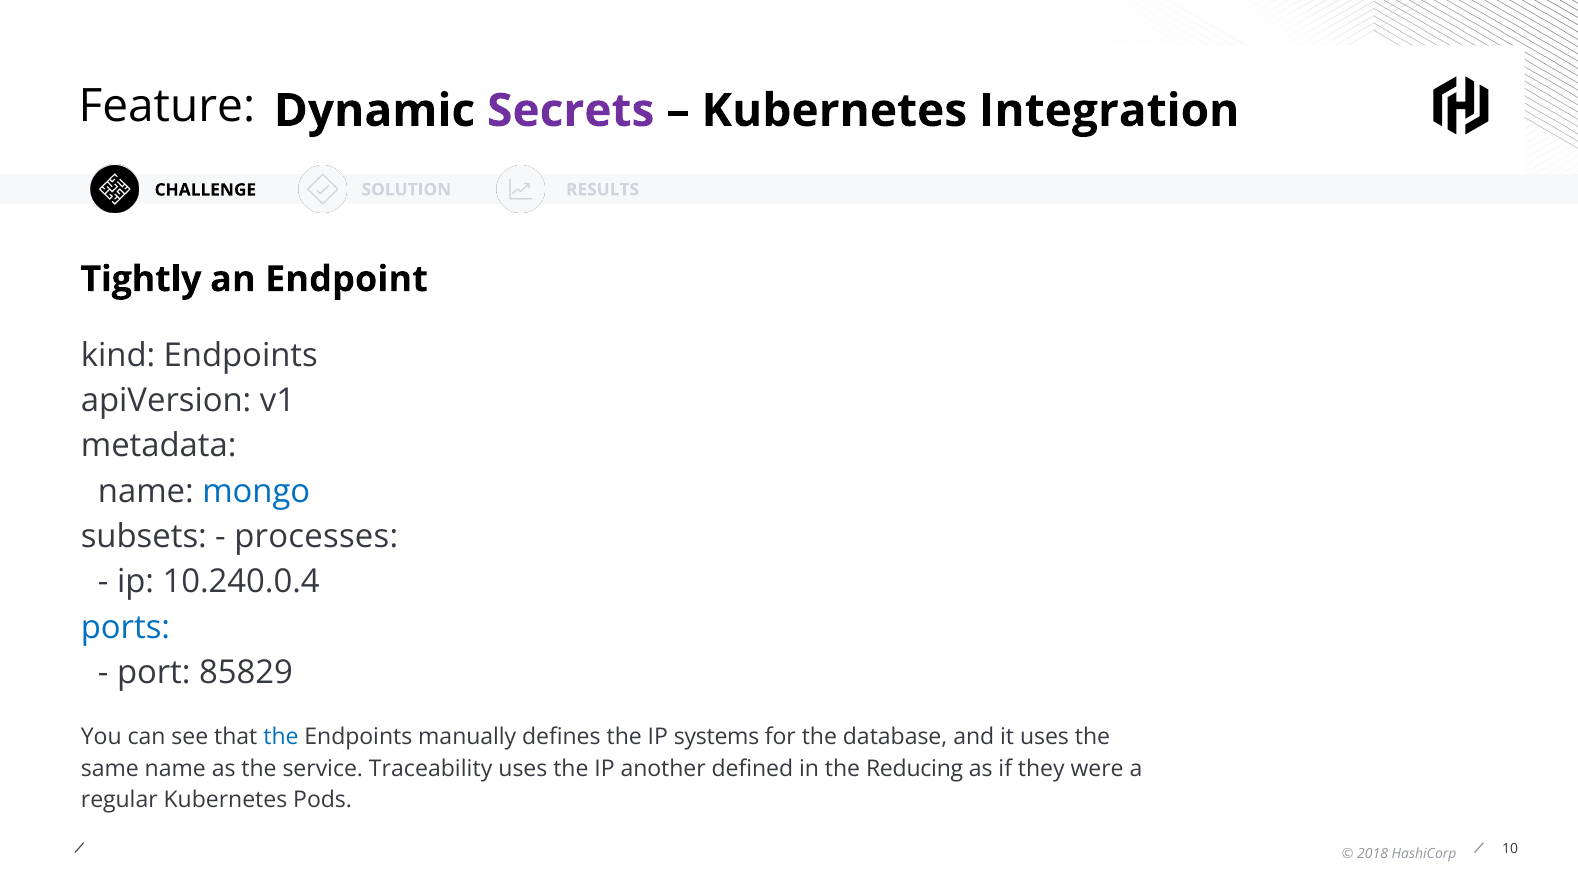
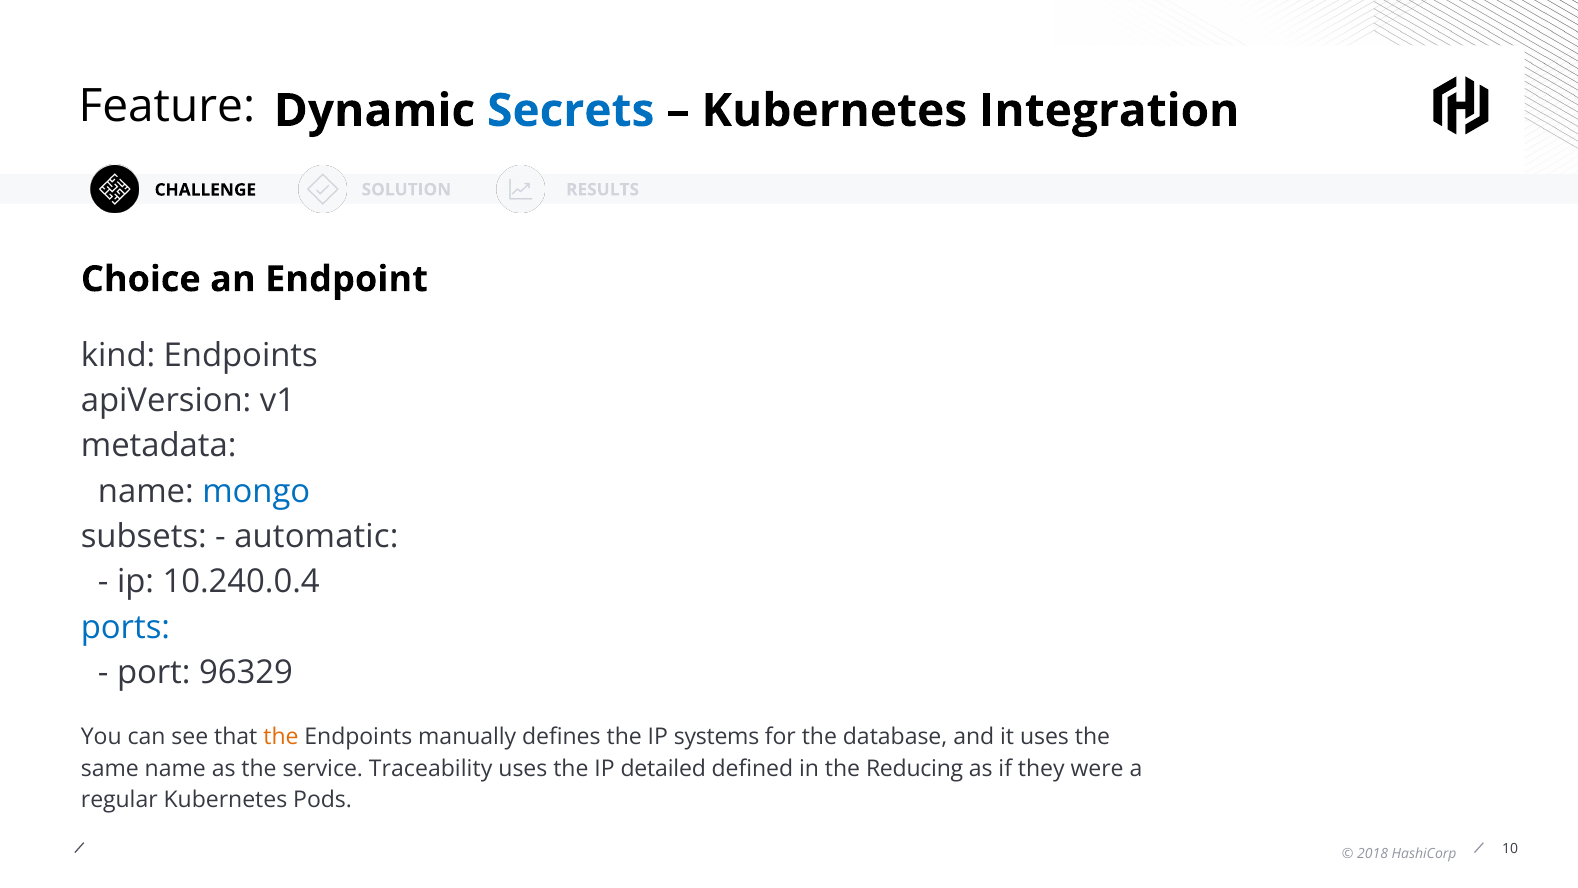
Secrets colour: purple -> blue
Tightly: Tightly -> Choice
processes: processes -> automatic
85829: 85829 -> 96329
the at (281, 737) colour: blue -> orange
another: another -> detailed
